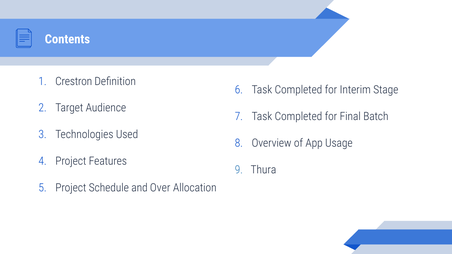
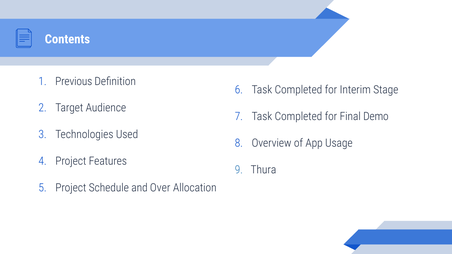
Crestron: Crestron -> Previous
Batch: Batch -> Demo
